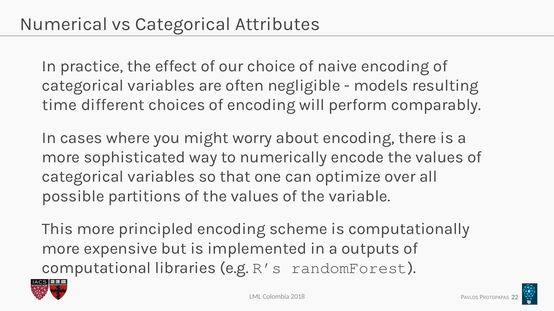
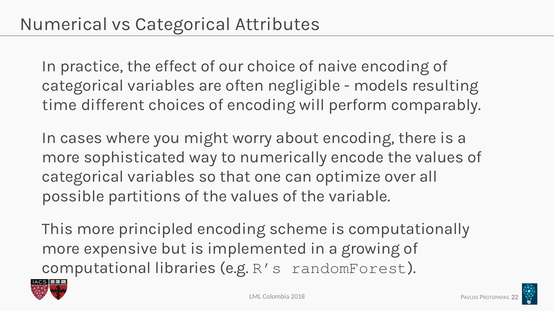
outputs: outputs -> growing
